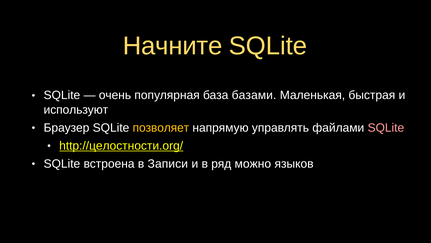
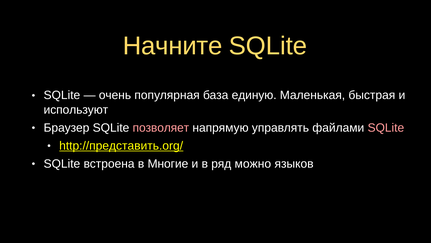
базами: базами -> единую
позволяет colour: yellow -> pink
http://целостности.org/: http://целостности.org/ -> http://представить.org/
Записи: Записи -> Многие
